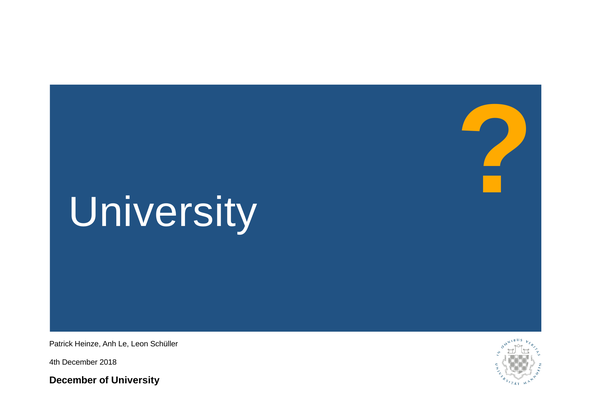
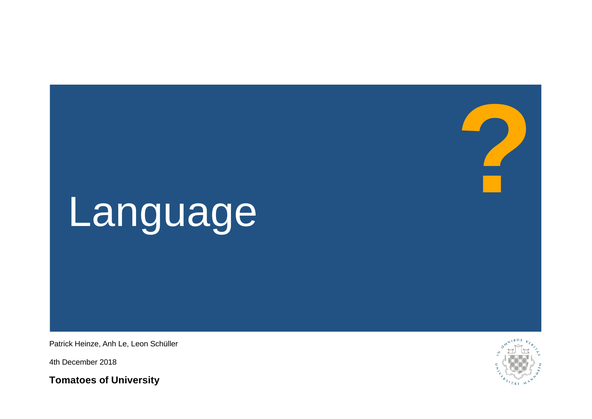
University at (163, 212): University -> Language
December at (73, 380): December -> Tomatoes
